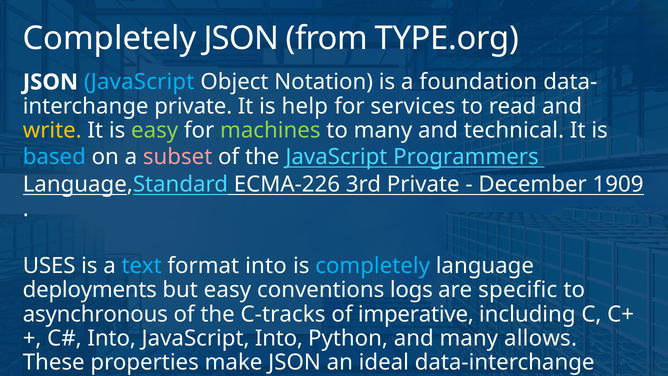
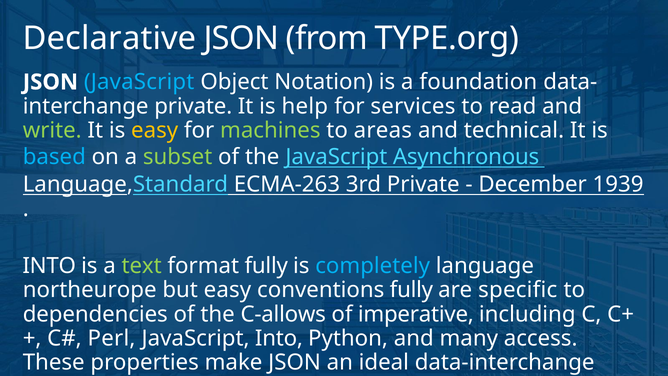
Completely at (110, 38): Completely -> Declarative
write colour: yellow -> light green
easy at (155, 130) colour: light green -> yellow
to many: many -> areas
subset colour: pink -> light green
Programmers: Programmers -> Asynchronous
ECMA-226: ECMA-226 -> ECMA-263
1909: 1909 -> 1939
USES at (49, 266): USES -> INTO
text colour: light blue -> light green
format into: into -> fully
deployments: deployments -> northeurope
conventions logs: logs -> fully
asynchronous: asynchronous -> dependencies
C-tracks: C-tracks -> C-allows
Into at (112, 338): Into -> Perl
allows: allows -> access
